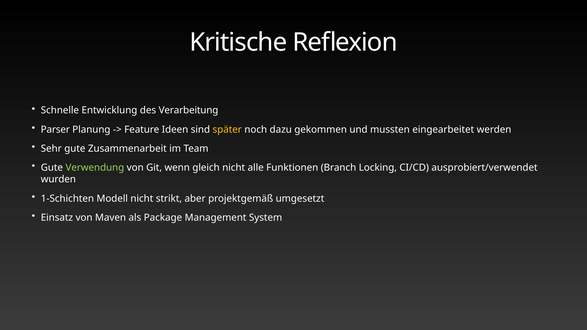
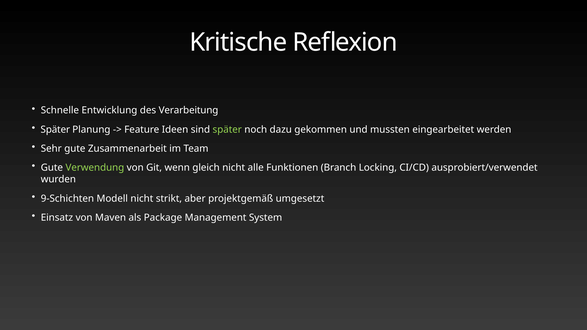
Parser at (55, 130): Parser -> Später
später at (227, 130) colour: yellow -> light green
1-Schichten: 1-Schichten -> 9-Schichten
